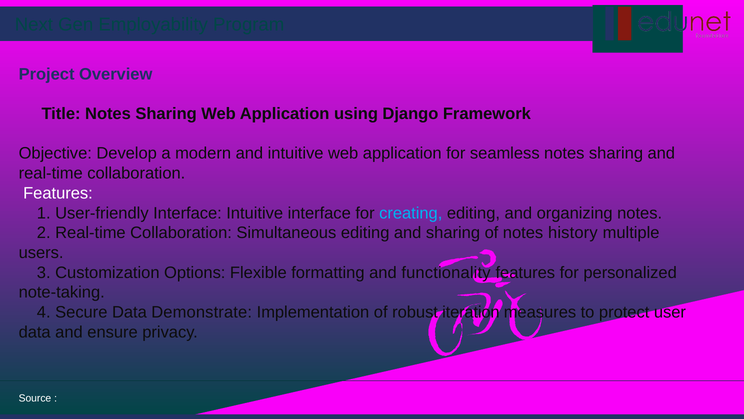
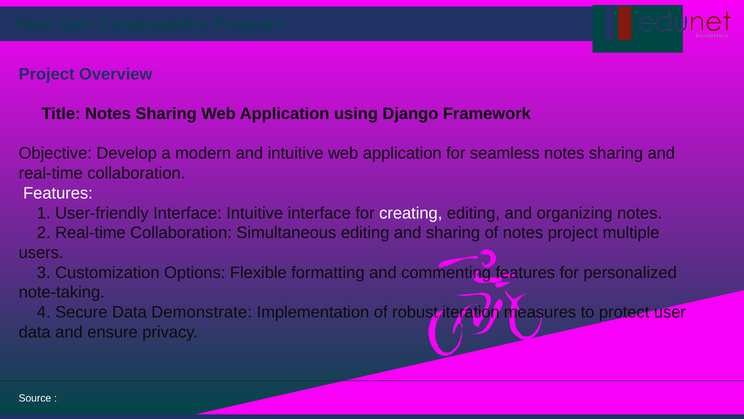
creating colour: light blue -> white
notes history: history -> project
functionality: functionality -> commenting
